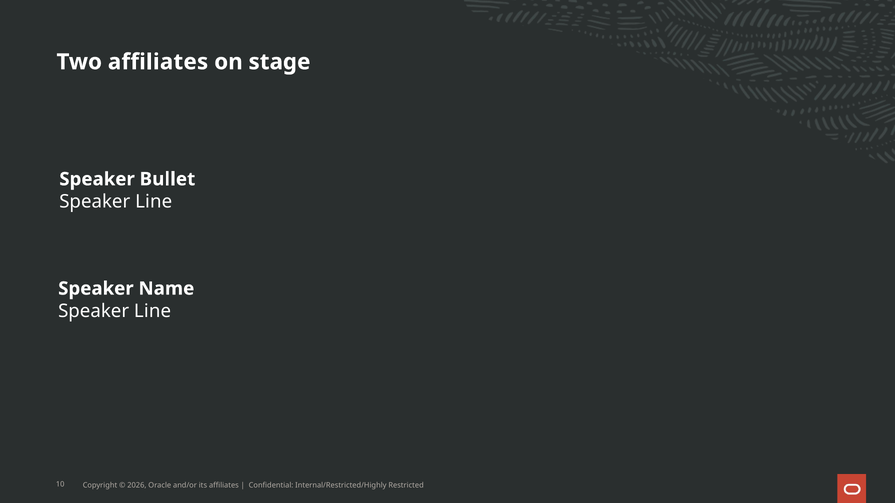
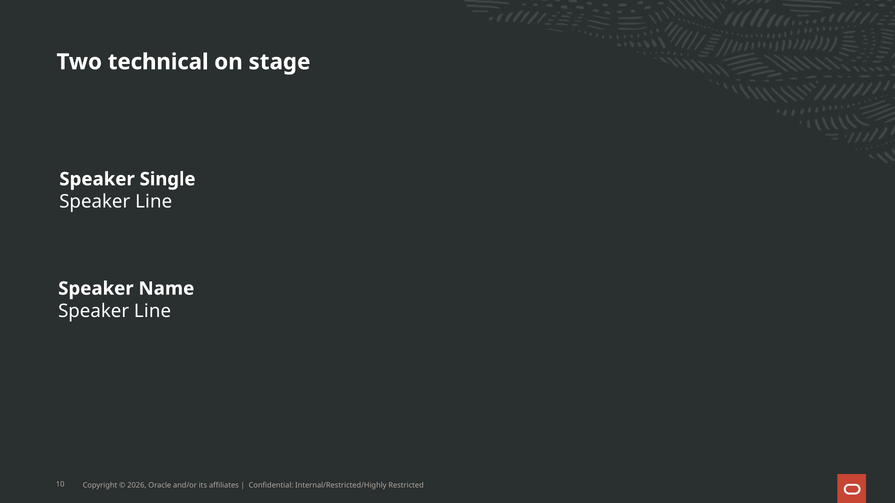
Two affiliates: affiliates -> technical
Bullet: Bullet -> Single
